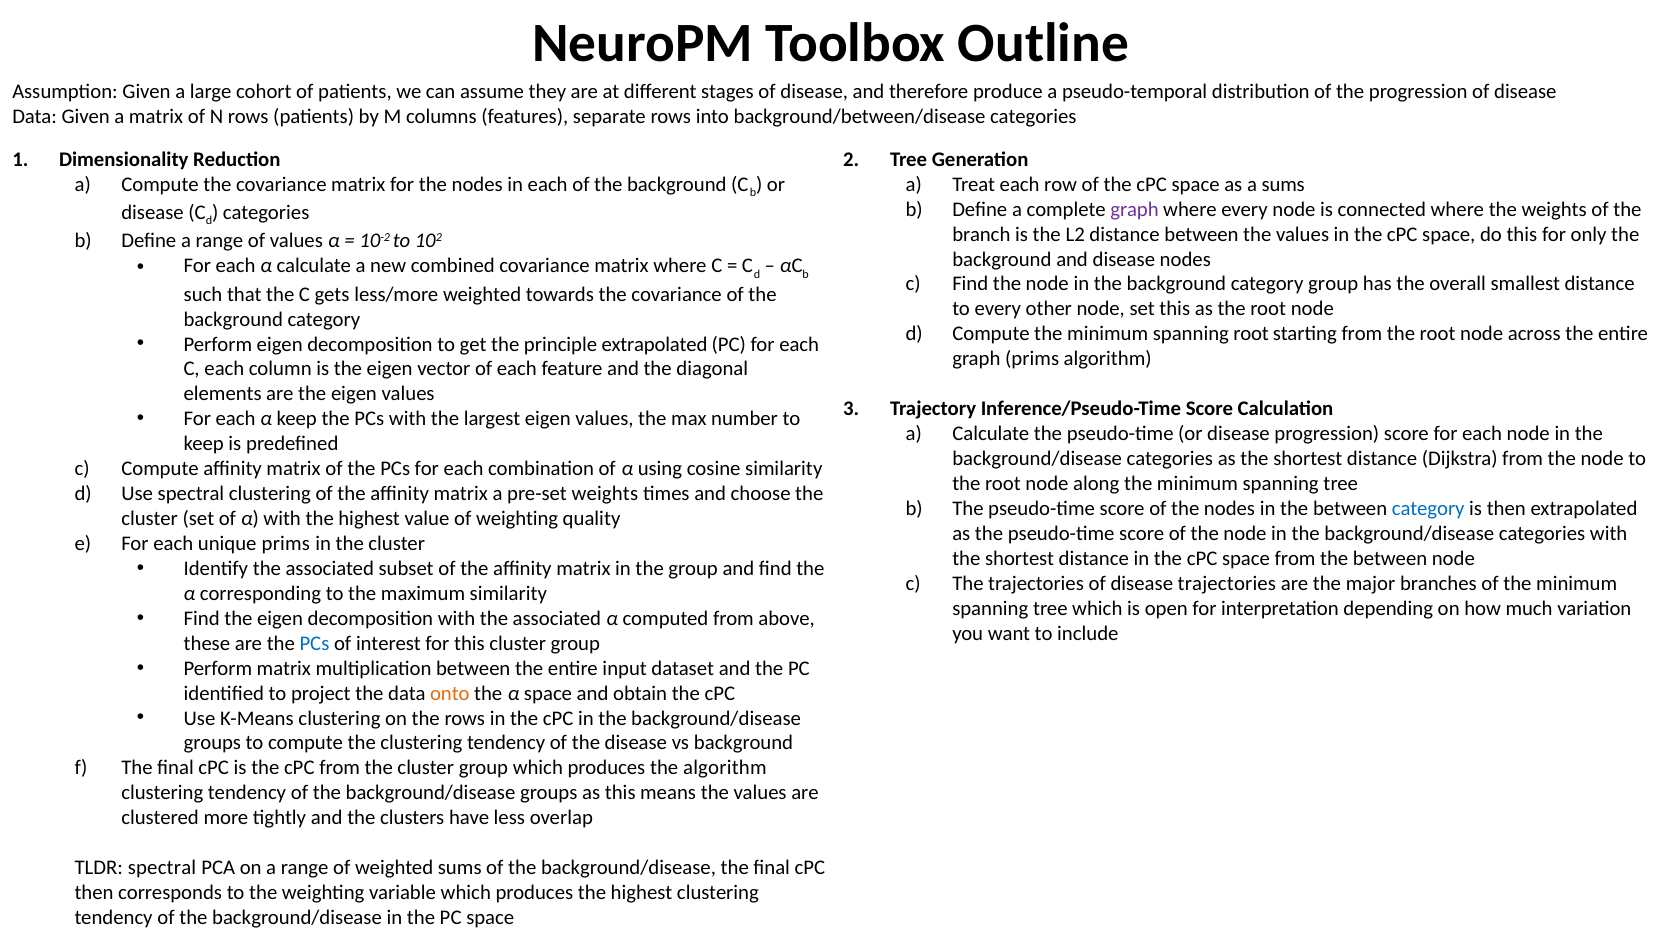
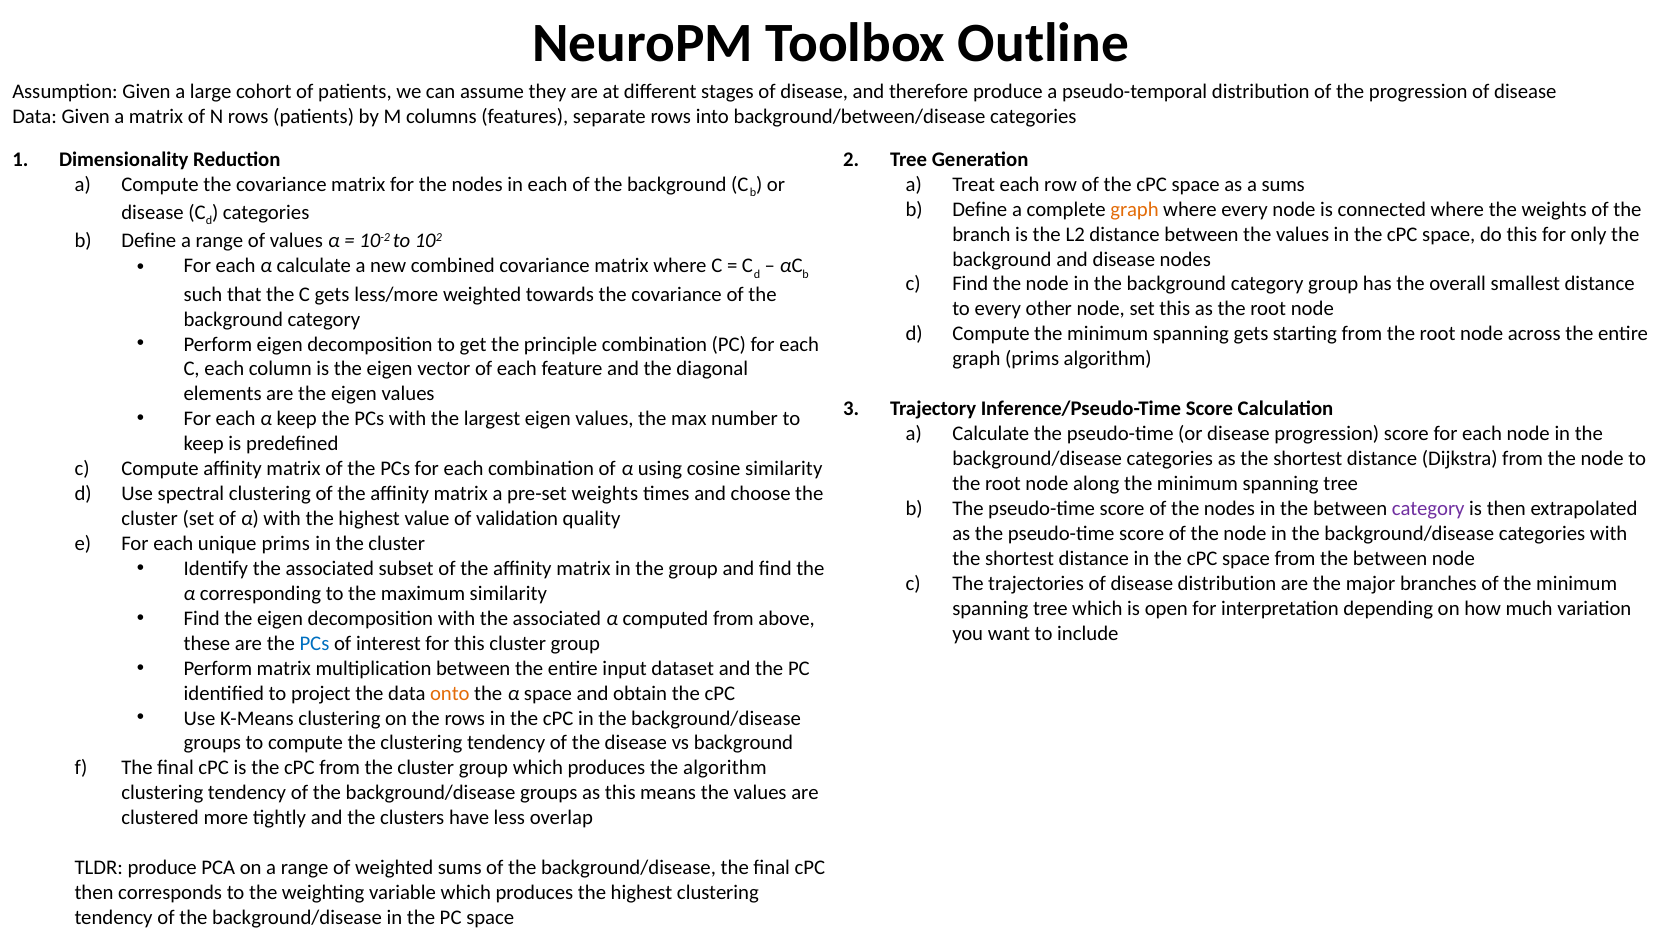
graph at (1135, 209) colour: purple -> orange
spanning root: root -> gets
principle extrapolated: extrapolated -> combination
category at (1428, 508) colour: blue -> purple
of weighting: weighting -> validation
disease trajectories: trajectories -> distribution
TLDR spectral: spectral -> produce
